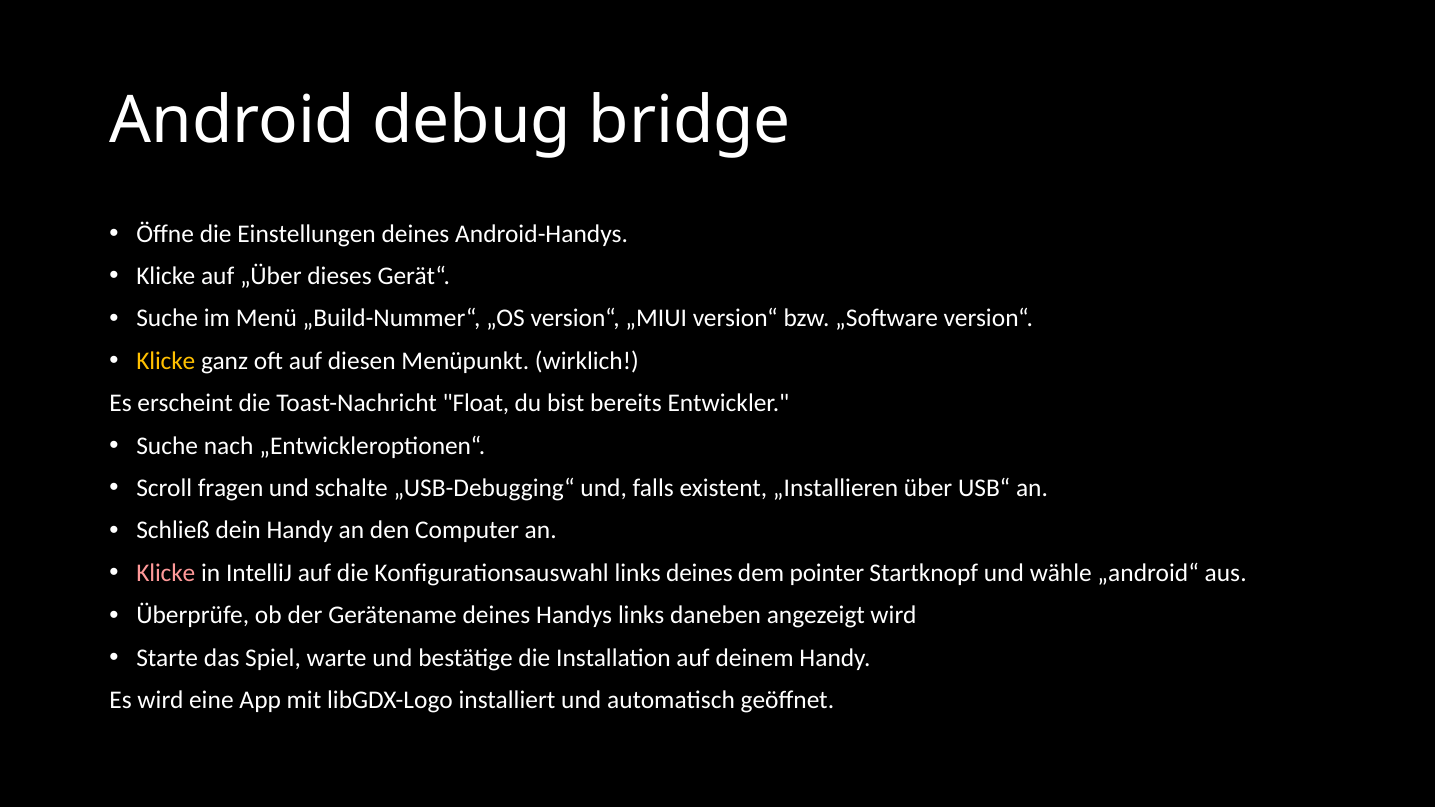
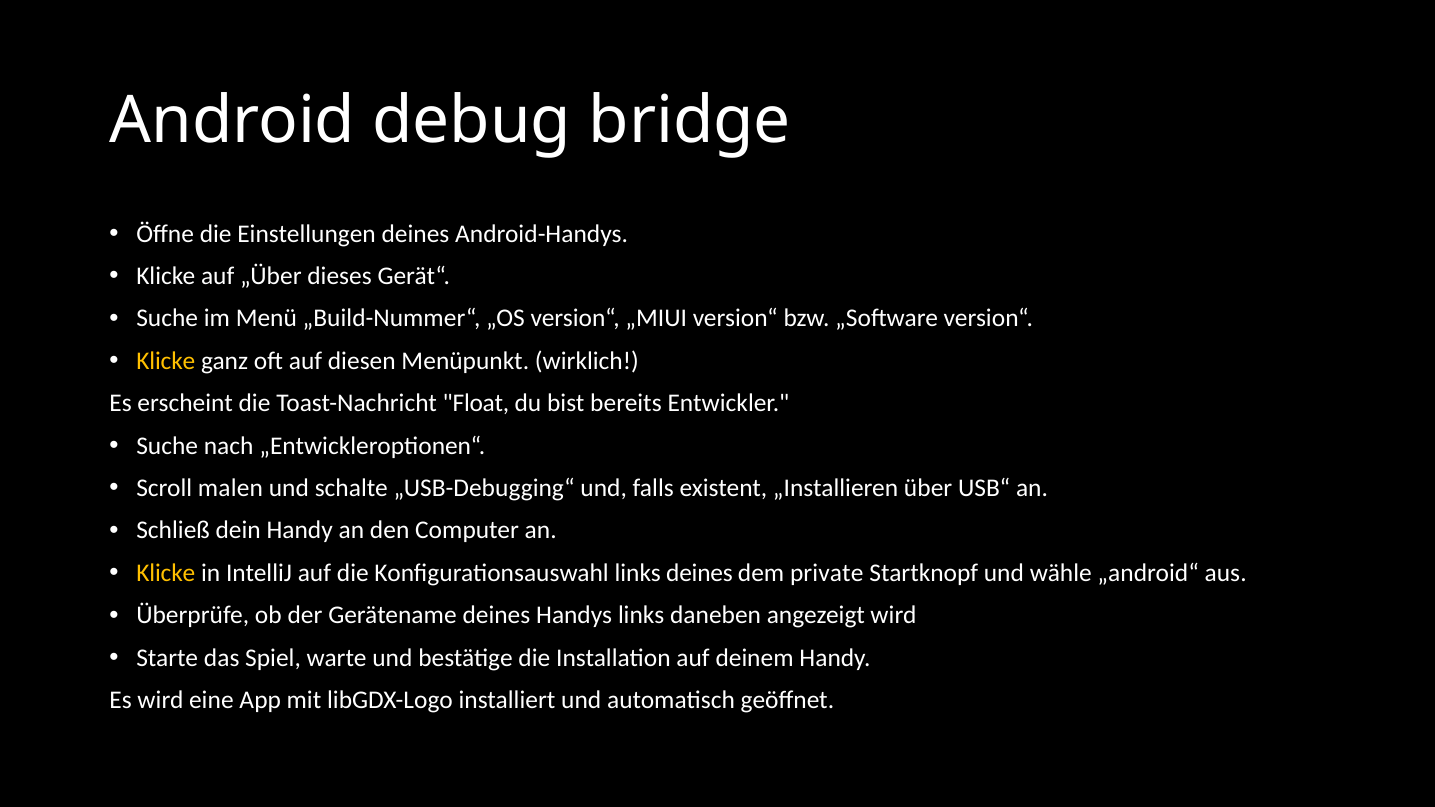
fragen: fragen -> malen
Klicke at (166, 573) colour: pink -> yellow
pointer: pointer -> private
